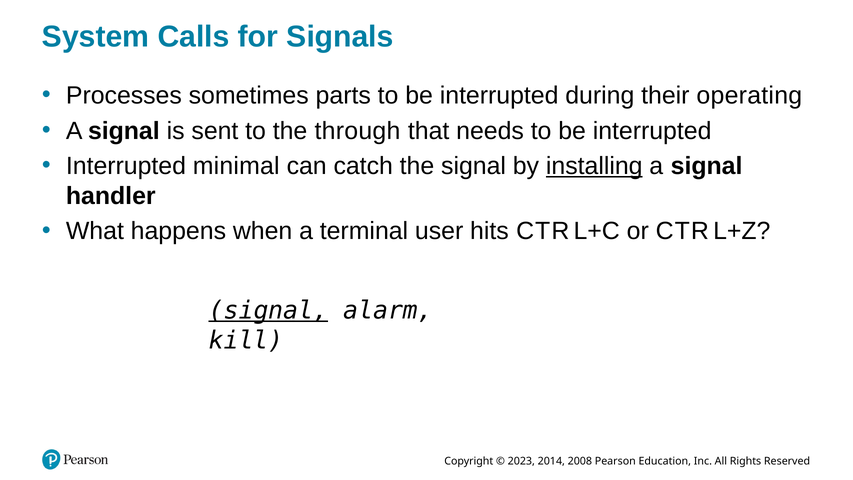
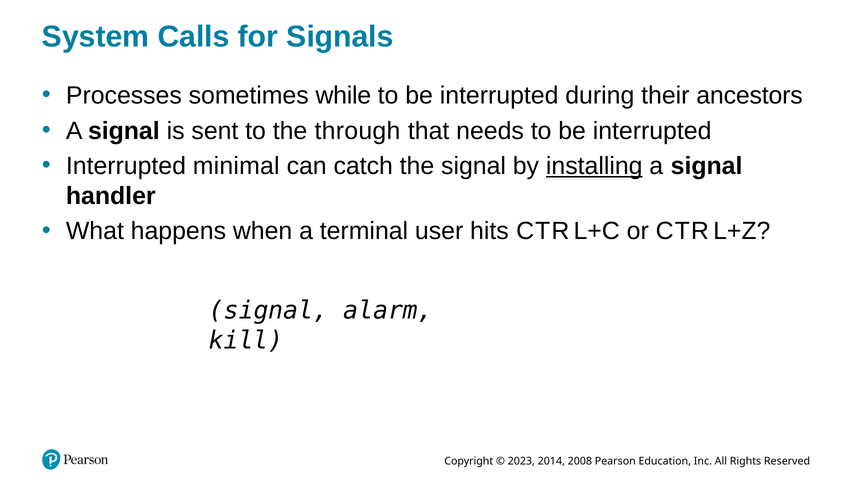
parts: parts -> while
operating: operating -> ancestors
signal at (268, 311) underline: present -> none
